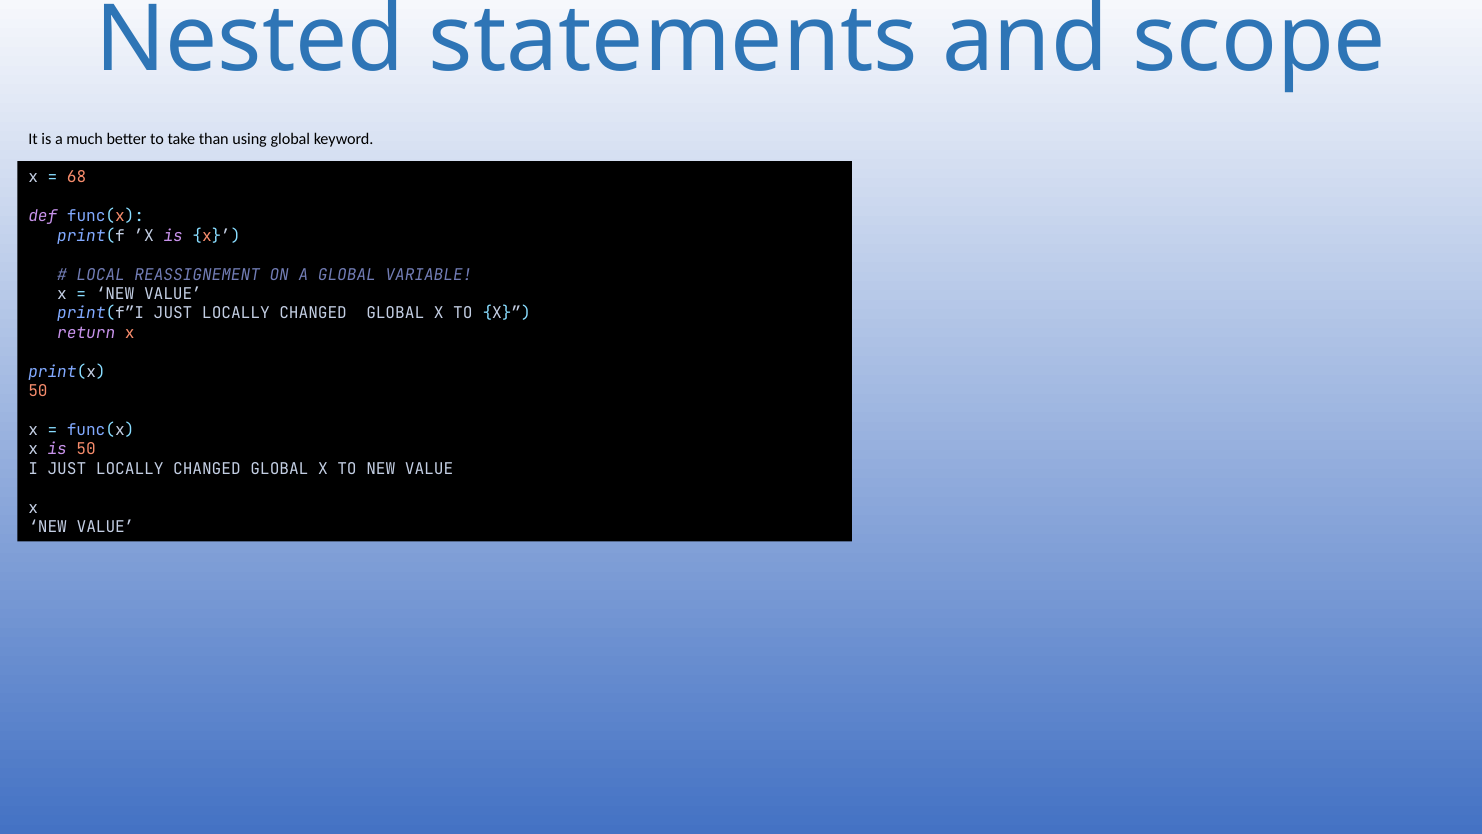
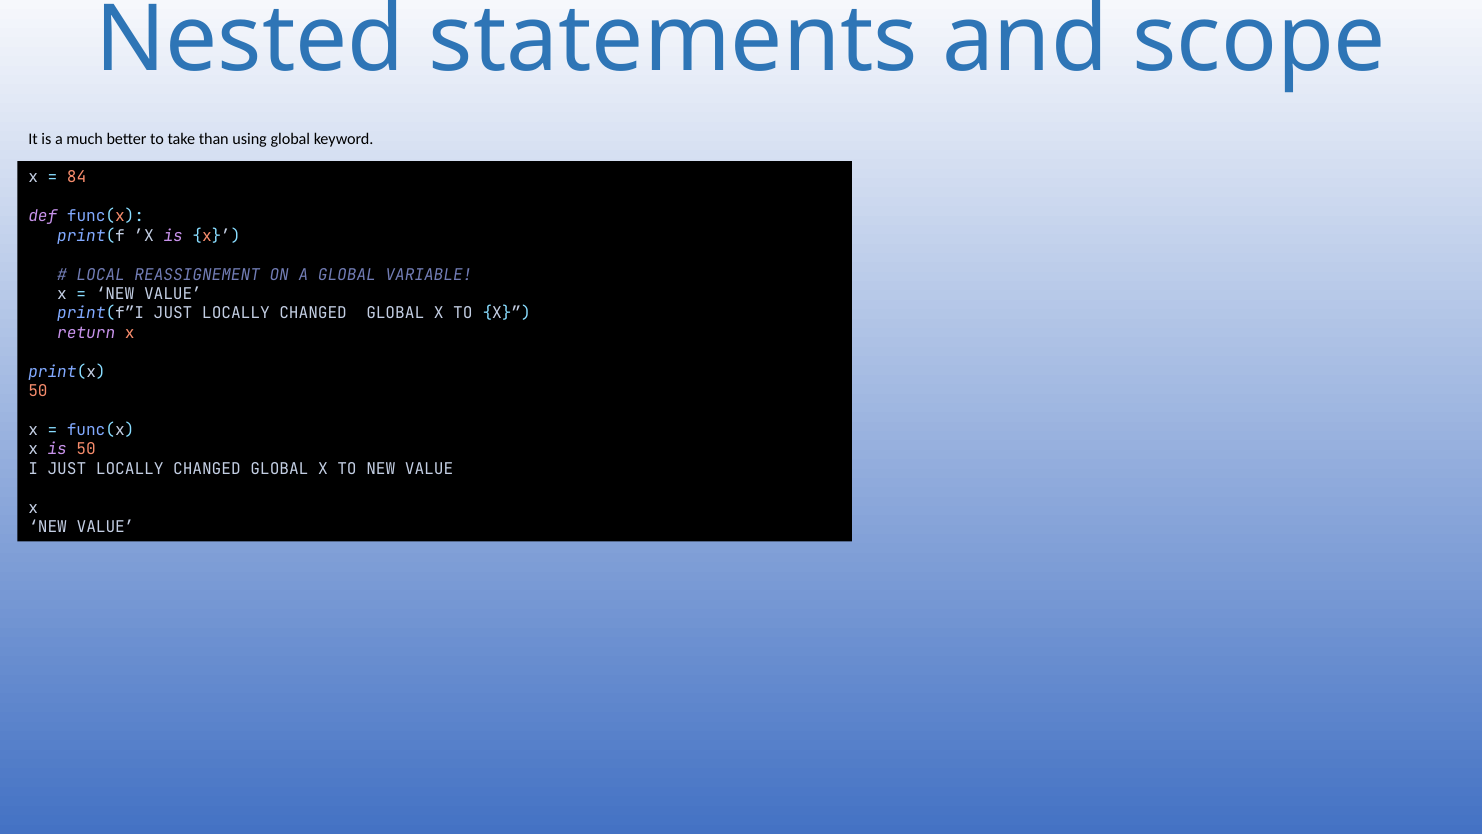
68: 68 -> 84
